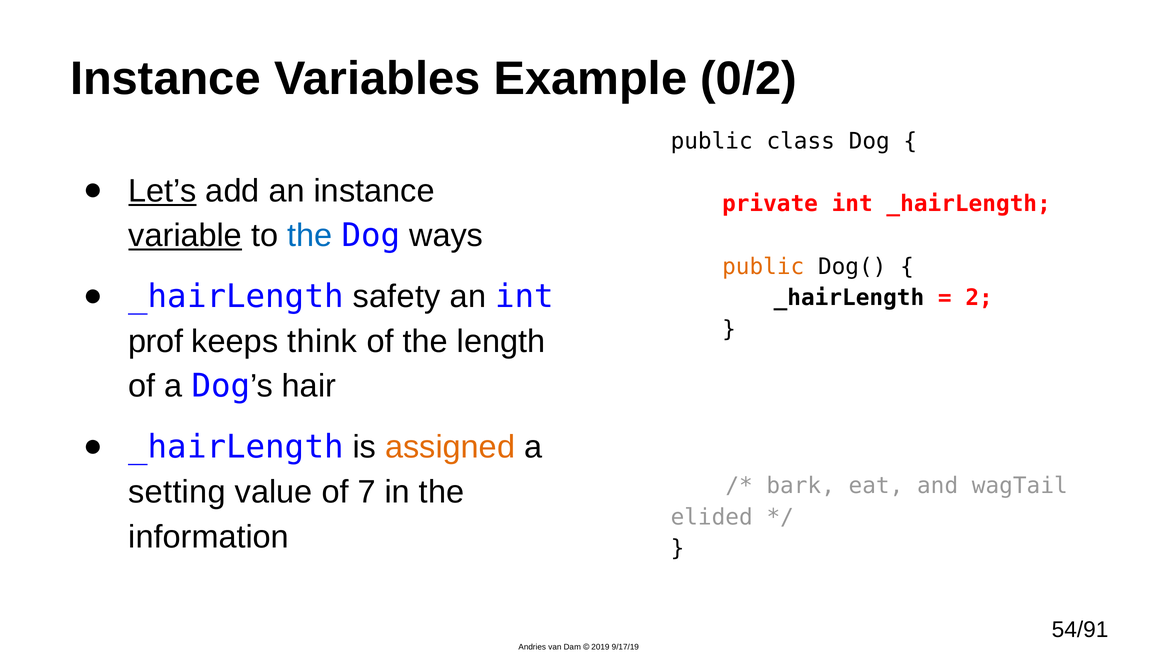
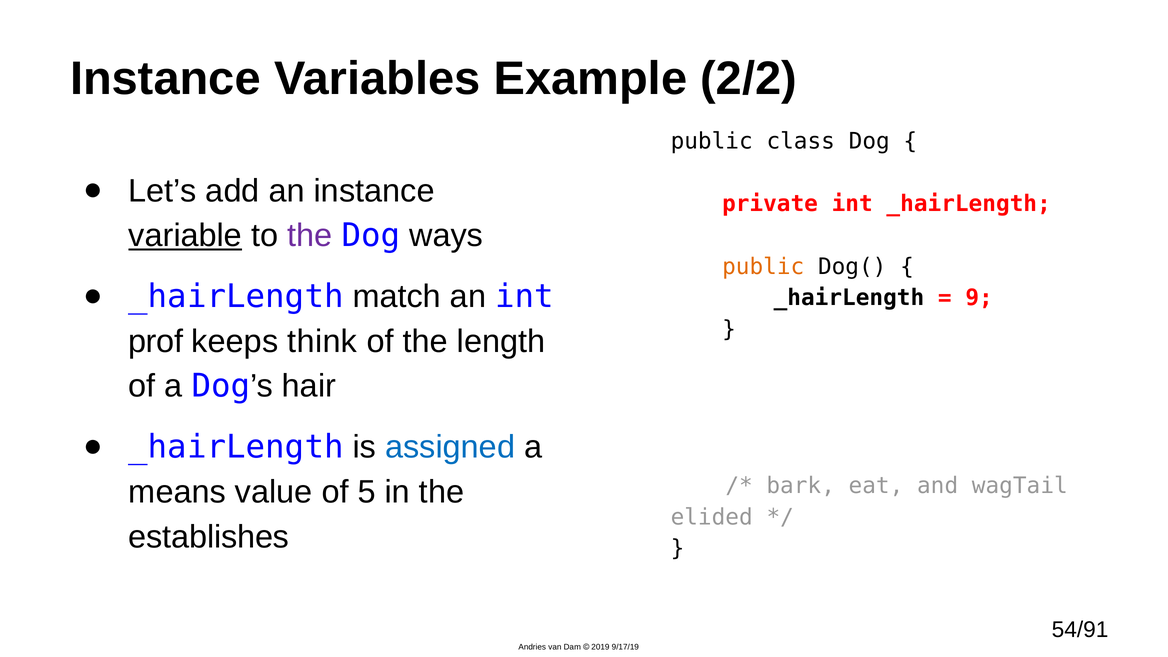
0/2: 0/2 -> 2/2
Let’s underline: present -> none
the at (310, 236) colour: blue -> purple
safety: safety -> match
2: 2 -> 9
assigned colour: orange -> blue
setting: setting -> means
7: 7 -> 5
information: information -> establishes
